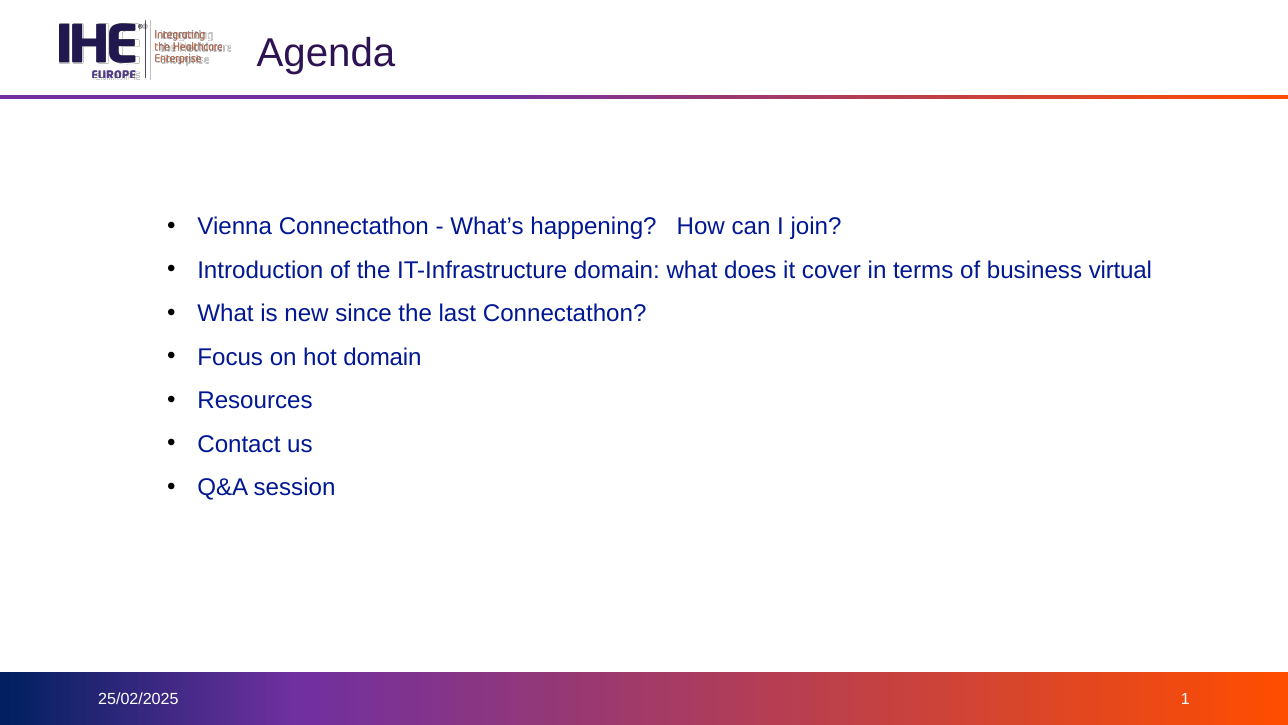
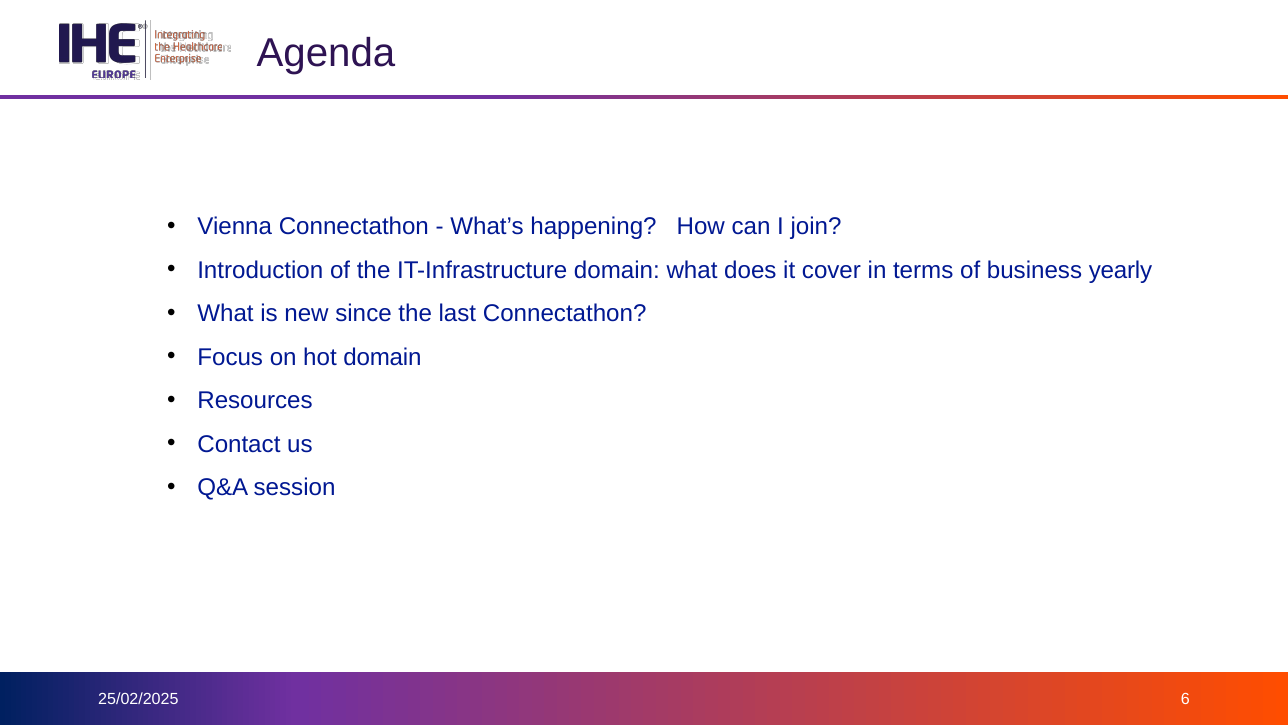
virtual: virtual -> yearly
1: 1 -> 6
